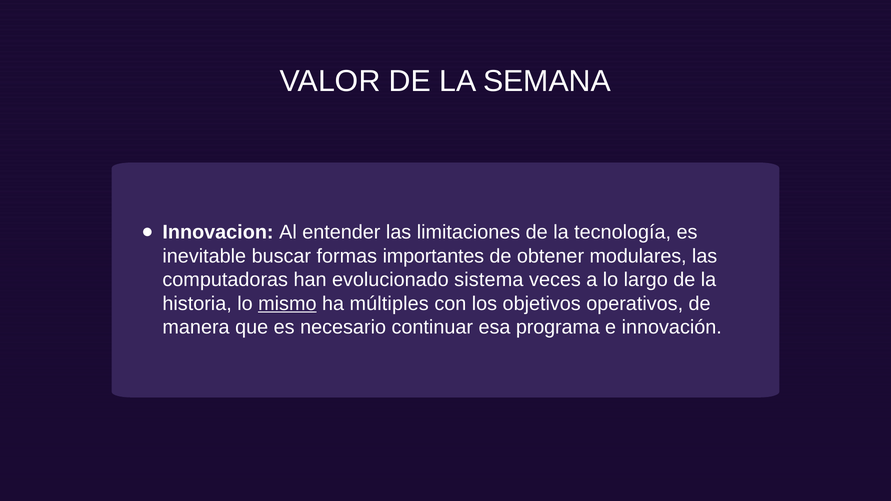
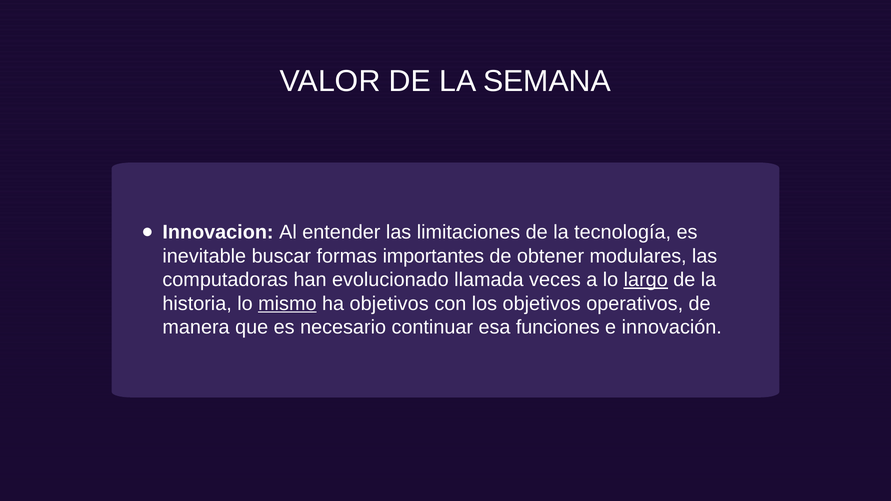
sistema: sistema -> llamada
largo underline: none -> present
ha múltiples: múltiples -> objetivos
programa: programa -> funciones
